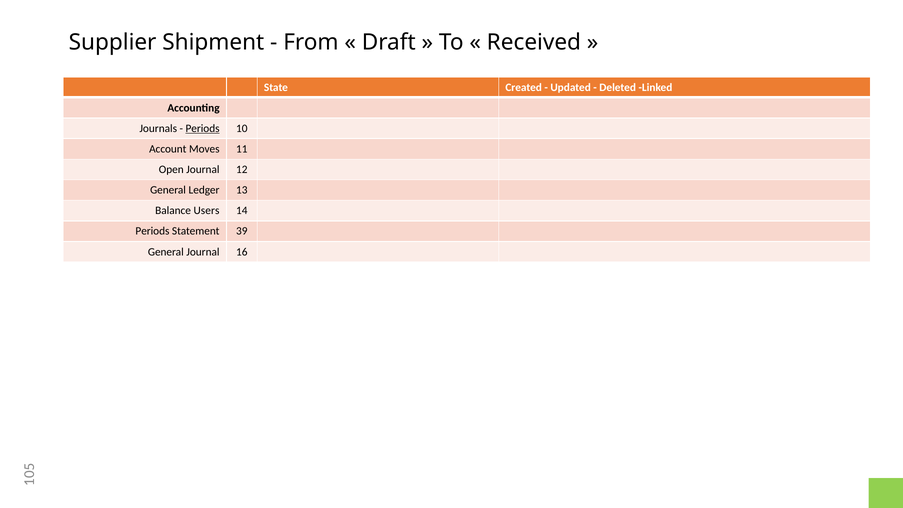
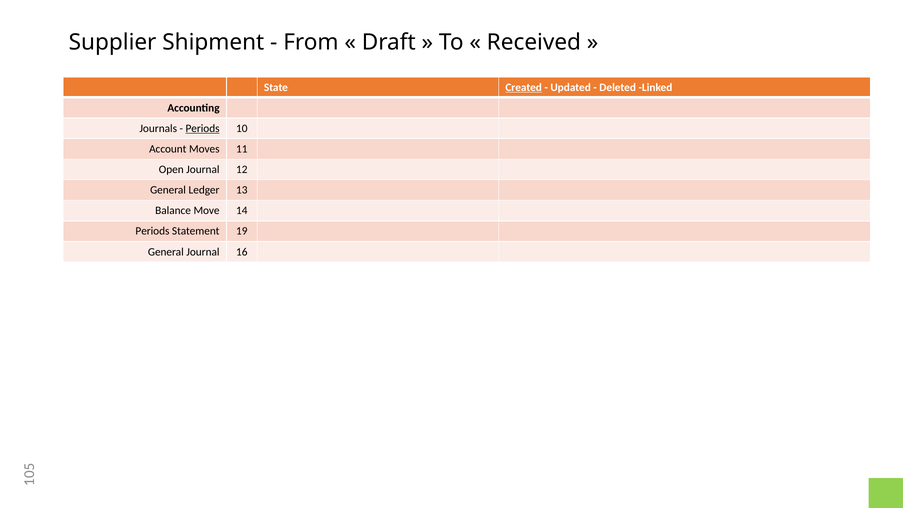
Created underline: none -> present
Users: Users -> Move
39: 39 -> 19
